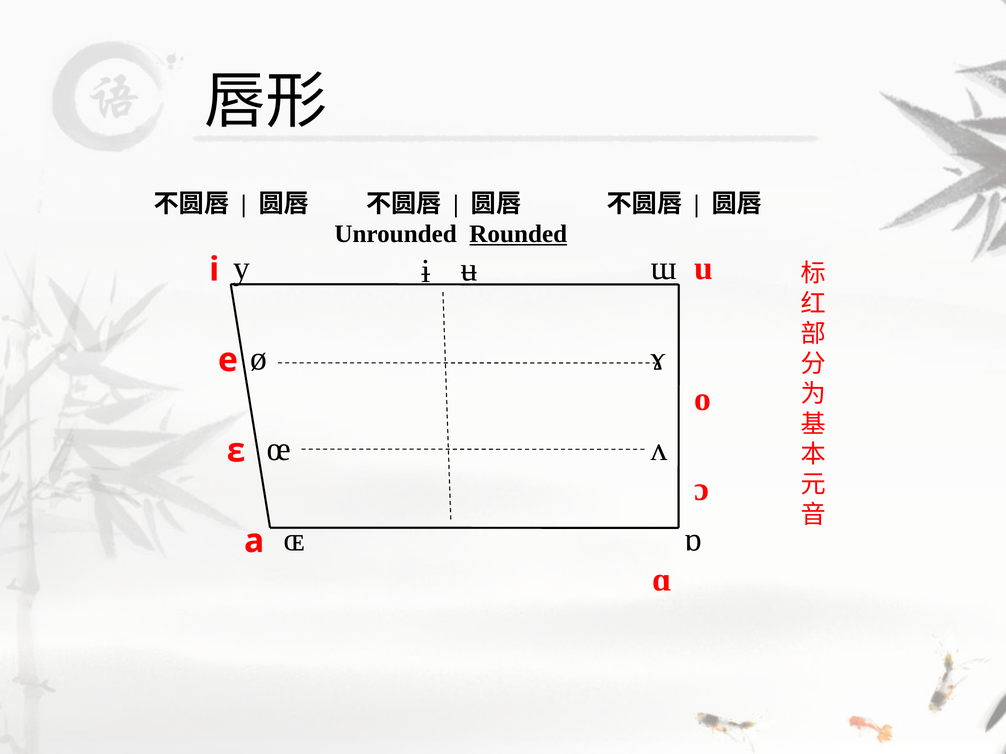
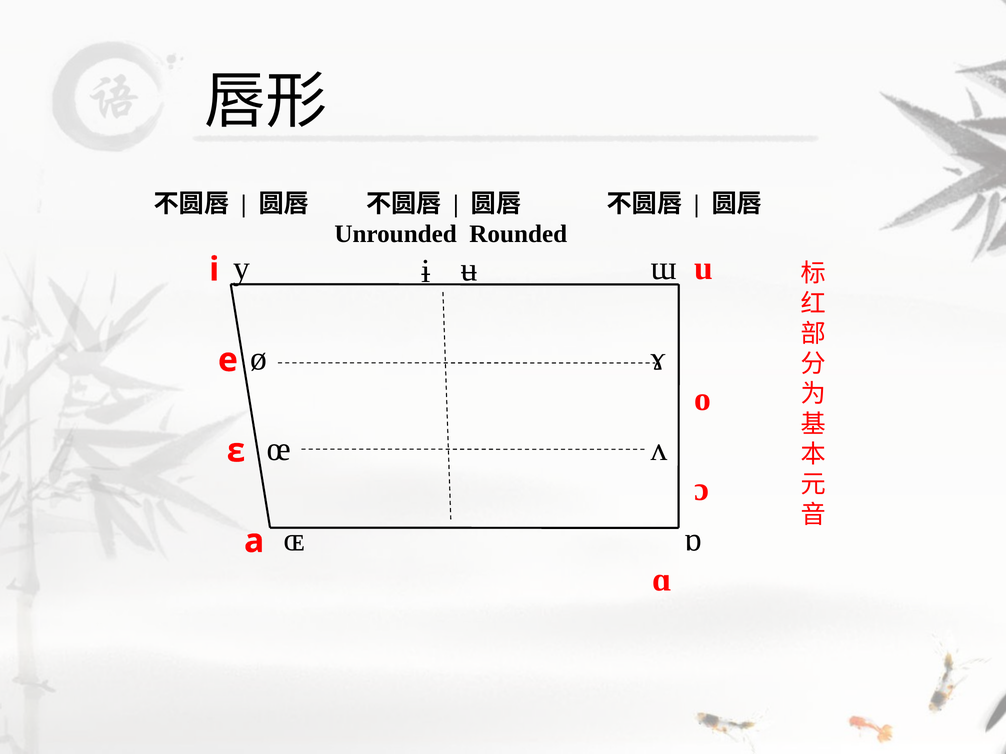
Rounded underline: present -> none
